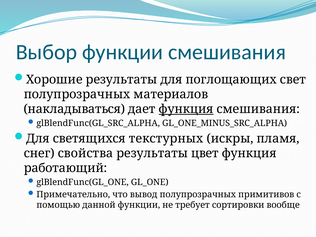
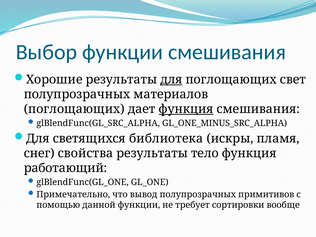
для at (171, 80) underline: none -> present
накладываться at (74, 109): накладываться -> поглощающих
текстурных: текстурных -> библиотека
цвет: цвет -> тело
